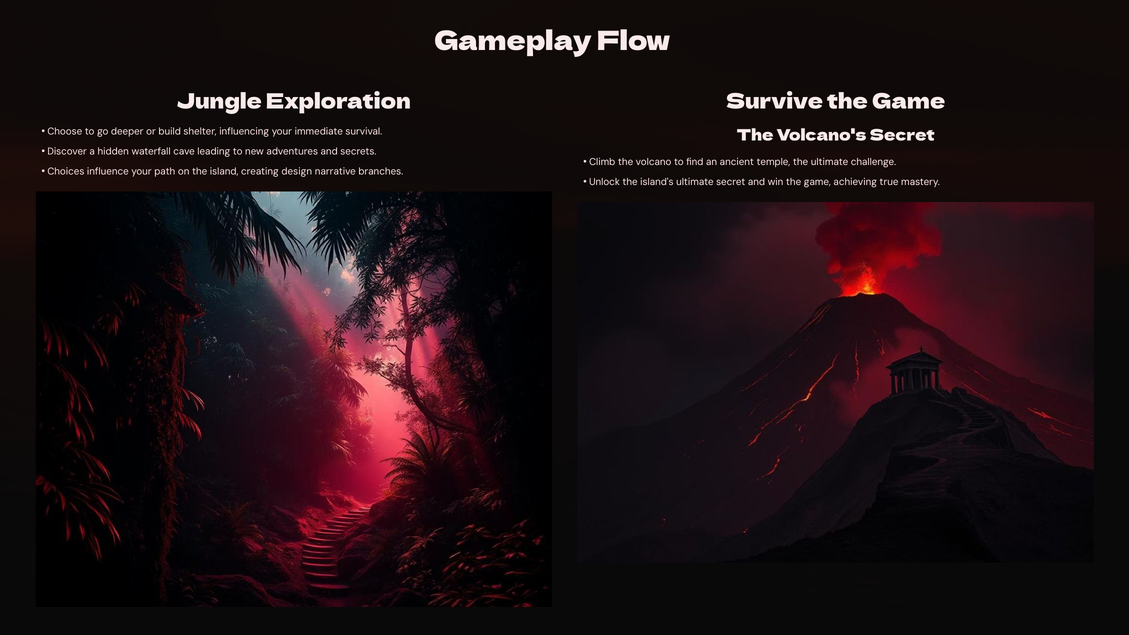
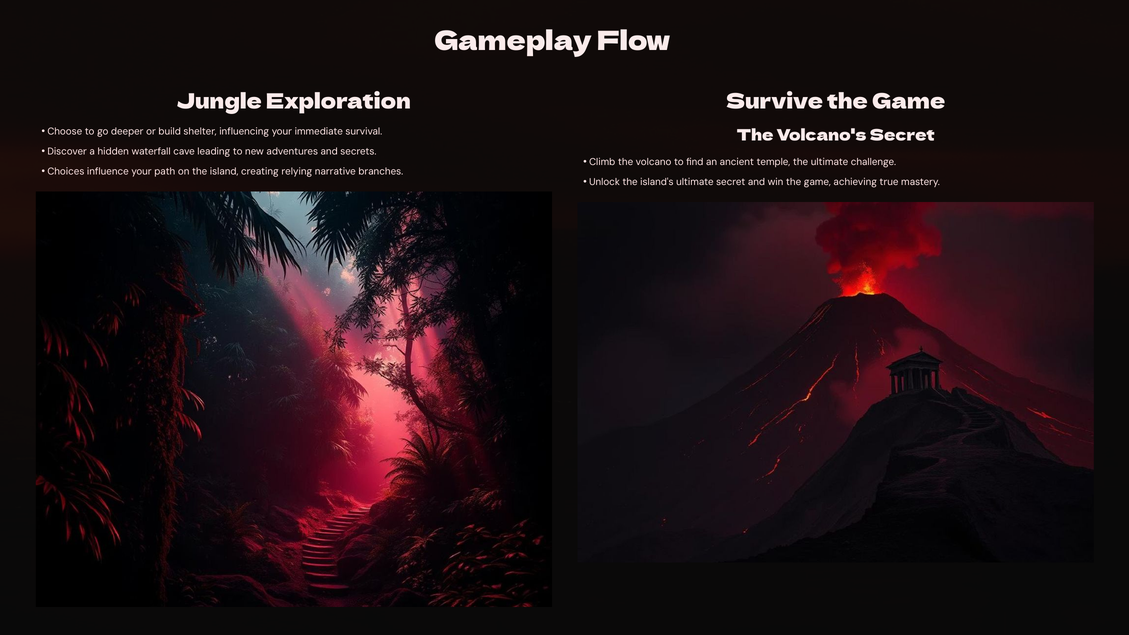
design: design -> relying
